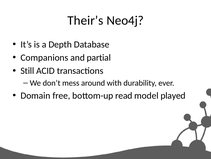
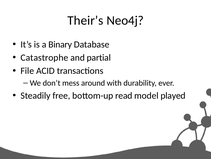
Depth: Depth -> Binary
Companions: Companions -> Catastrophe
Still: Still -> File
Domain: Domain -> Steadily
